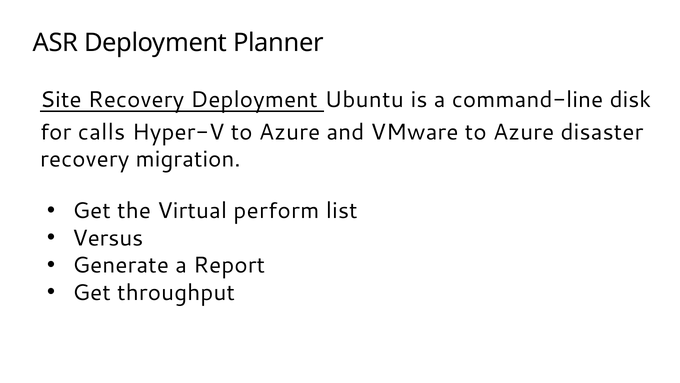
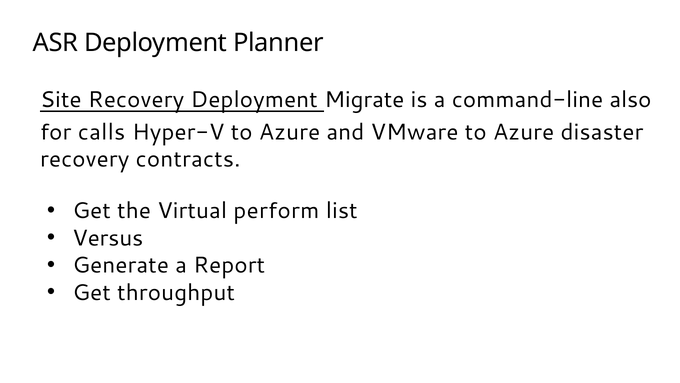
Ubuntu: Ubuntu -> Migrate
disk: disk -> also
migration: migration -> contracts
